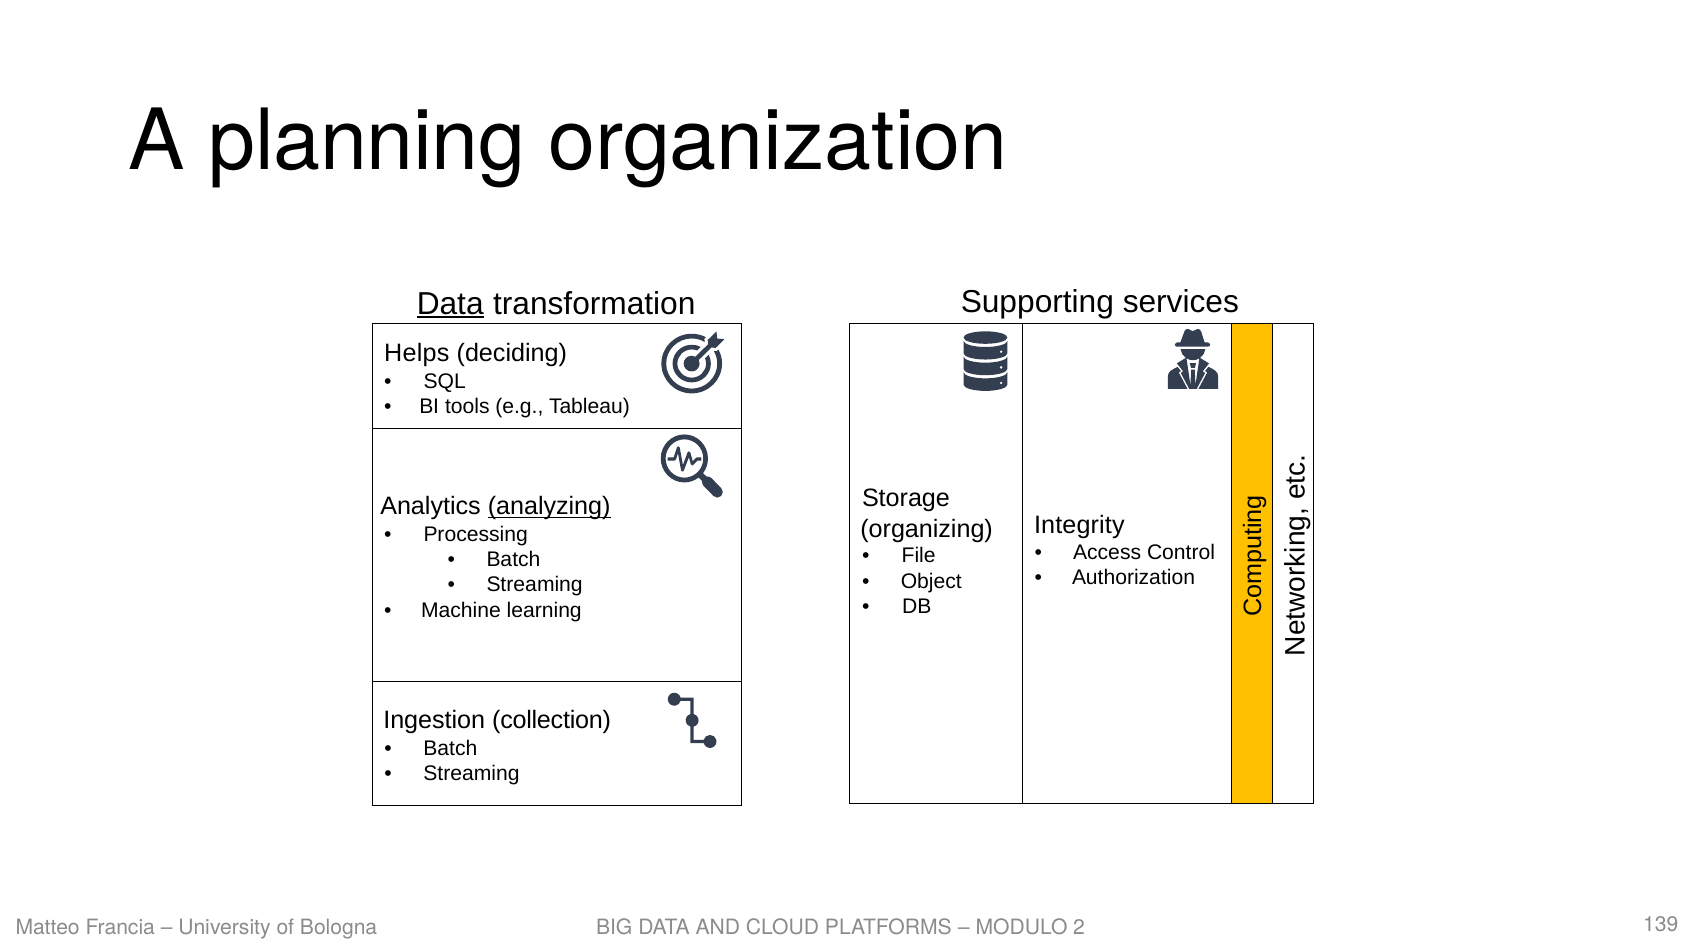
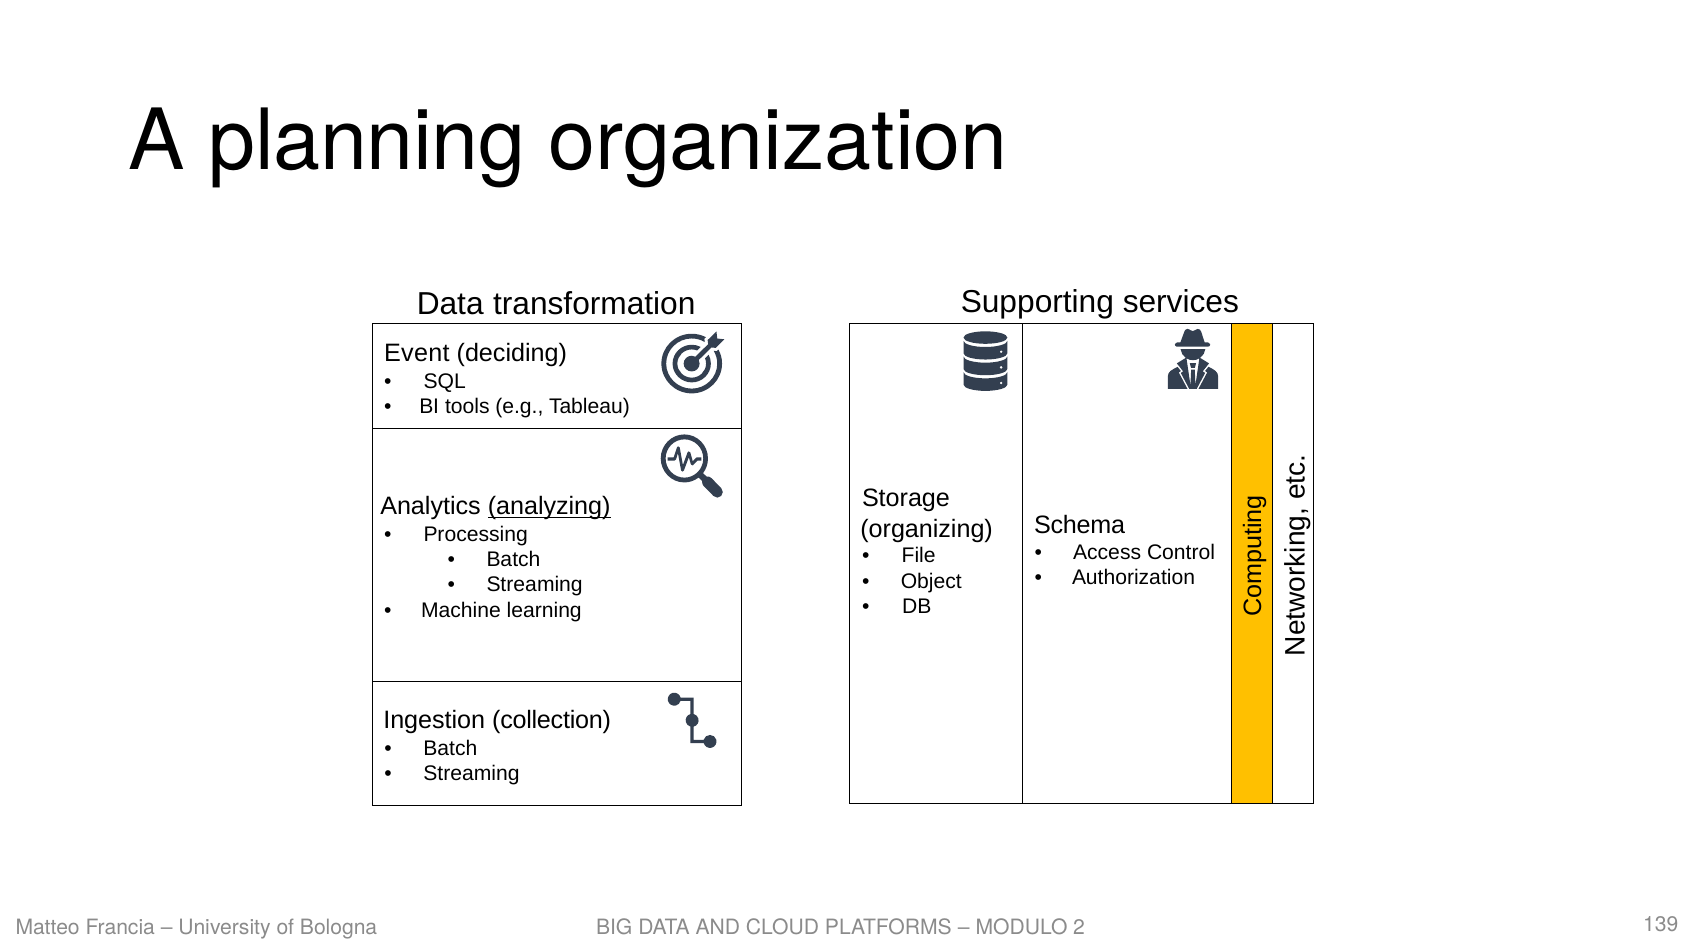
Data at (450, 304) underline: present -> none
Helps: Helps -> Event
Integrity: Integrity -> Schema
